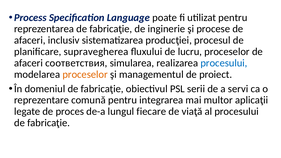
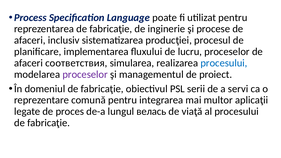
supravegherea: supravegherea -> implementarea
proceselor at (85, 74) colour: orange -> purple
fiecare: fiecare -> велась
